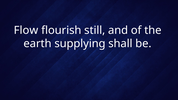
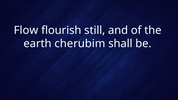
supplying: supplying -> cherubim
